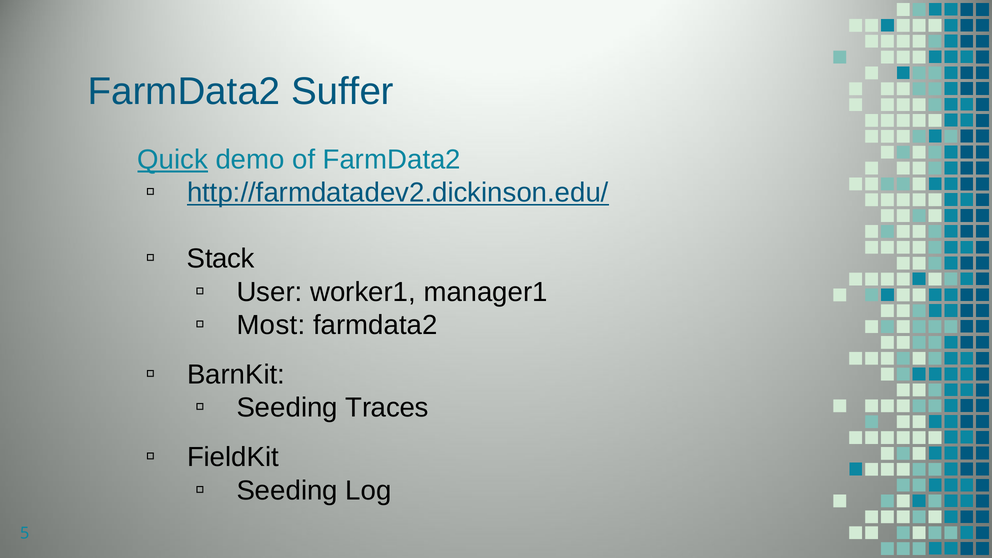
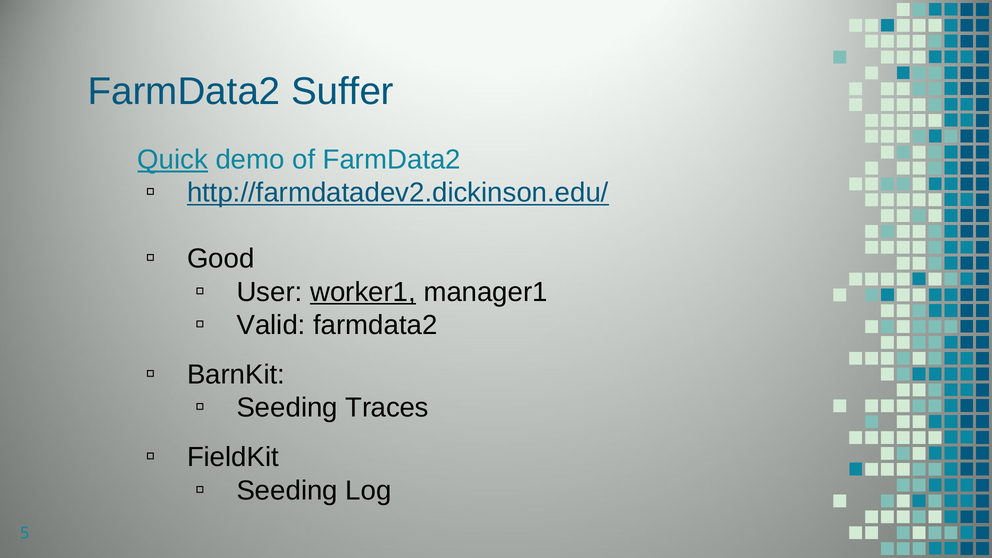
Stack: Stack -> Good
worker1 underline: none -> present
Most: Most -> Valid
